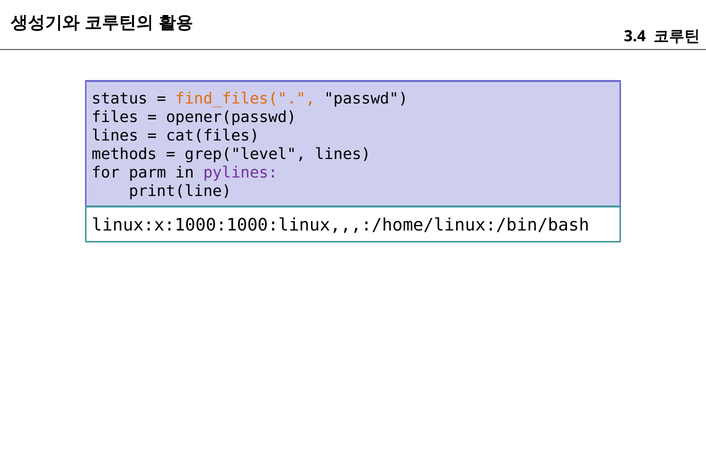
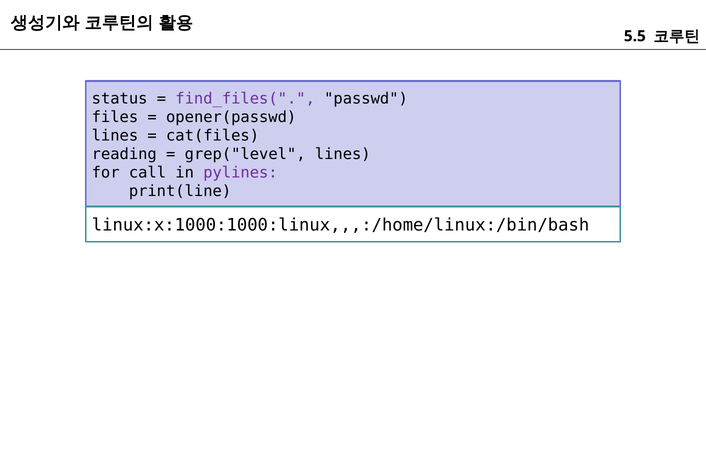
3.4: 3.4 -> 5.5
find_files( colour: orange -> purple
methods: methods -> reading
parm: parm -> call
